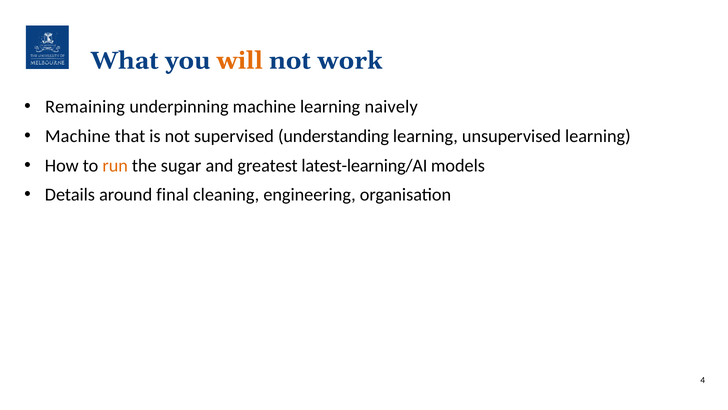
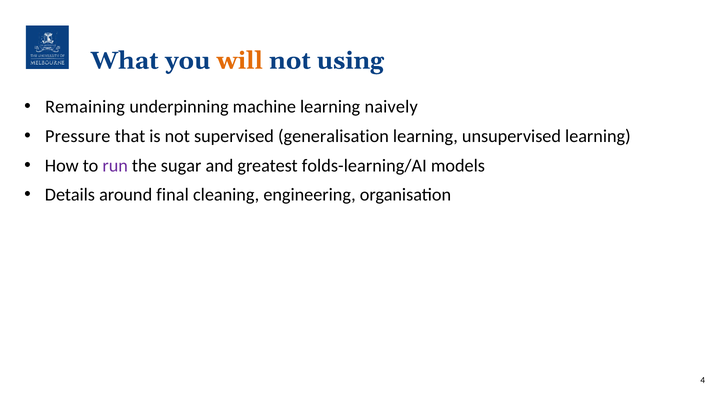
work: work -> using
Machine at (78, 136): Machine -> Pressure
understanding: understanding -> generalisation
run colour: orange -> purple
latest-learning/AI: latest-learning/AI -> folds-learning/AI
